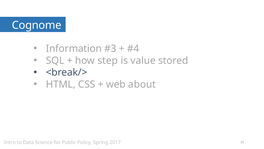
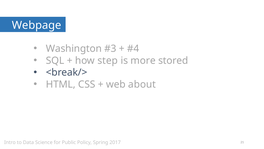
Cognome: Cognome -> Webpage
Information: Information -> Washington
value: value -> more
